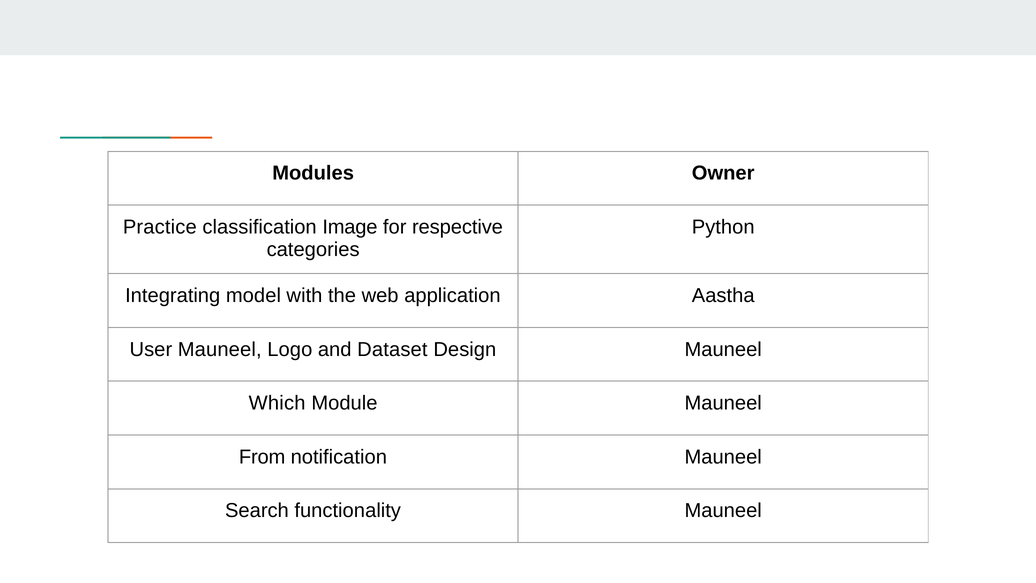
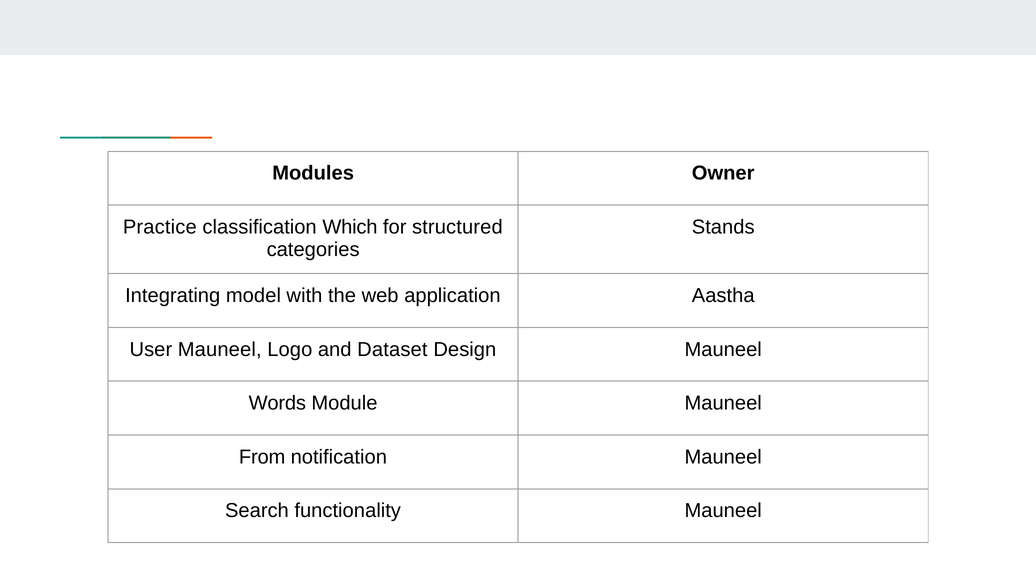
Image: Image -> Which
respective: respective -> structured
Python: Python -> Stands
Which: Which -> Words
